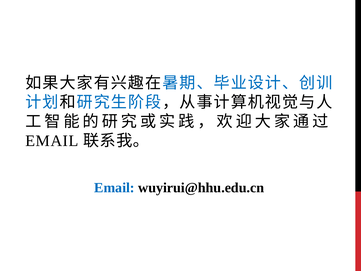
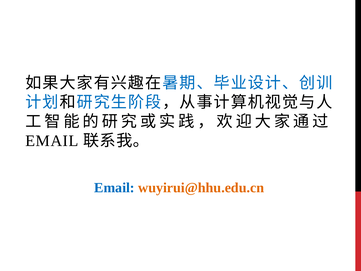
wuyirui@hhu.edu.cn colour: black -> orange
